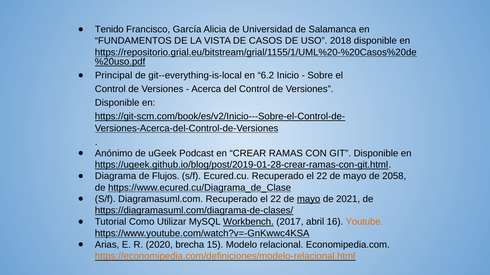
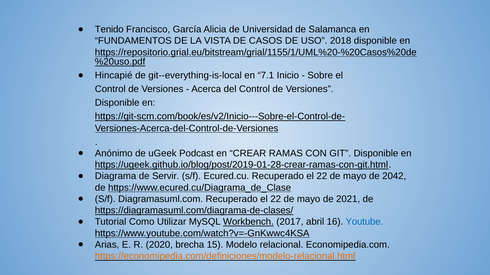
Principal: Principal -> Hincapié
6.2: 6.2 -> 7.1
Flujos: Flujos -> Servir
2058: 2058 -> 2042
mayo at (309, 199) underline: present -> none
Youtube colour: orange -> blue
